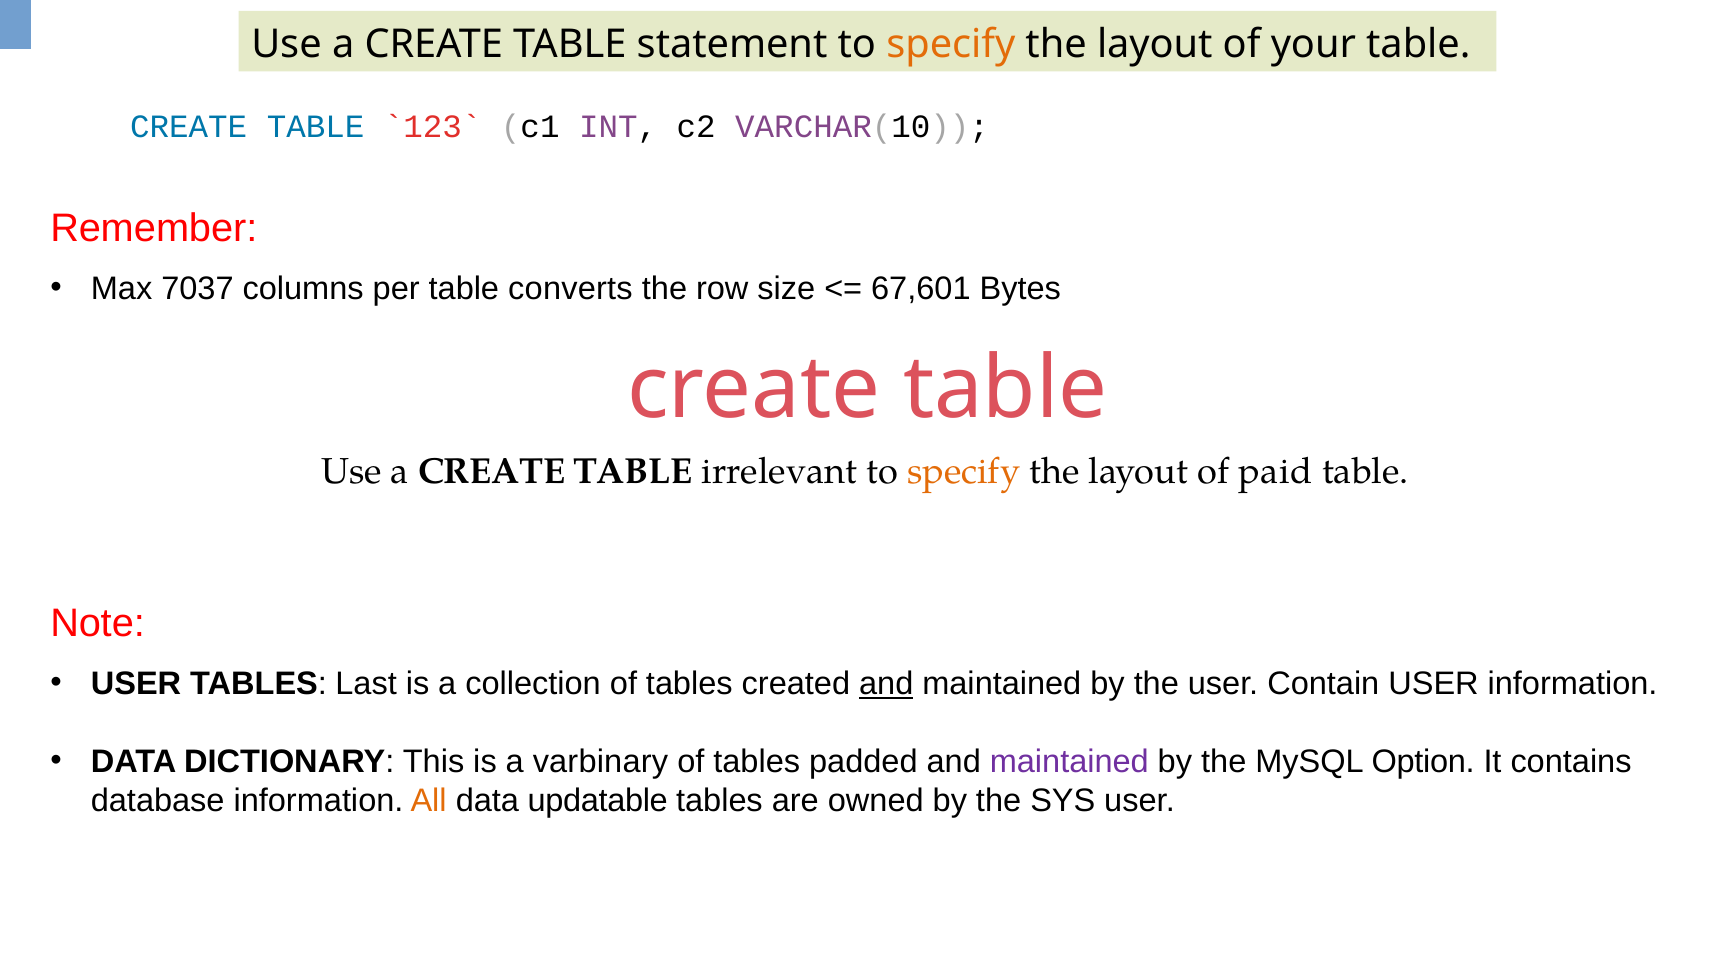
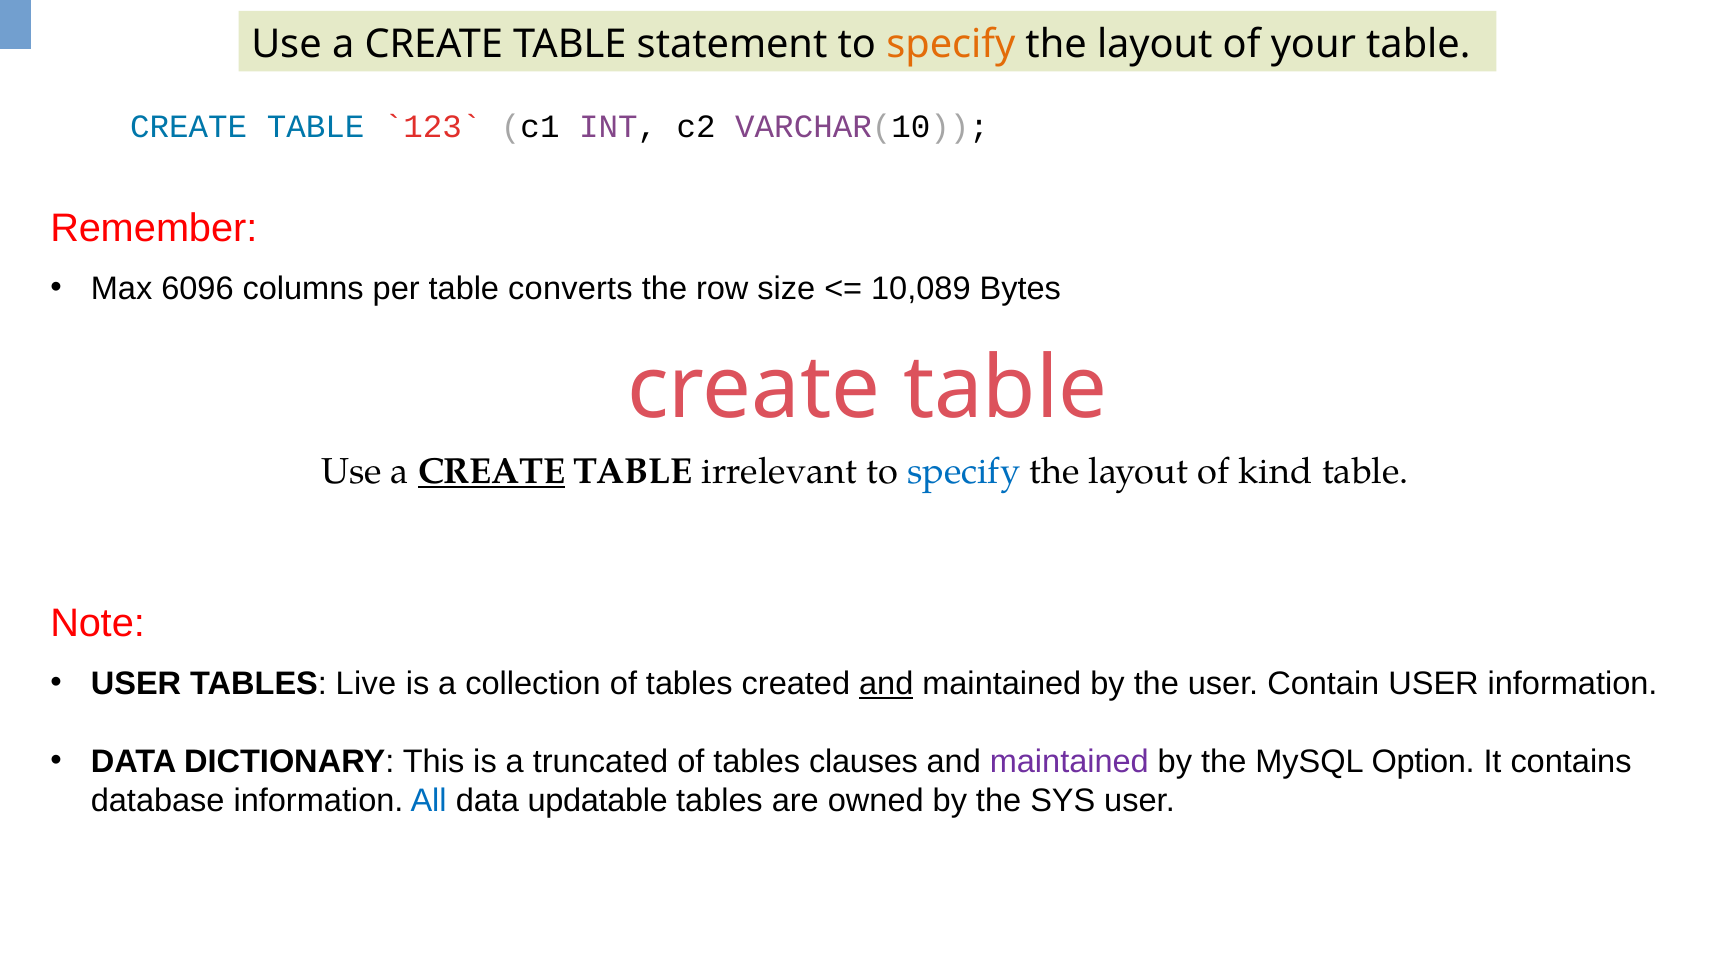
7037: 7037 -> 6096
67,601: 67,601 -> 10,089
CREATE at (492, 471) underline: none -> present
specify at (964, 471) colour: orange -> blue
paid: paid -> kind
Last: Last -> Live
varbinary: varbinary -> truncated
padded: padded -> clauses
All colour: orange -> blue
